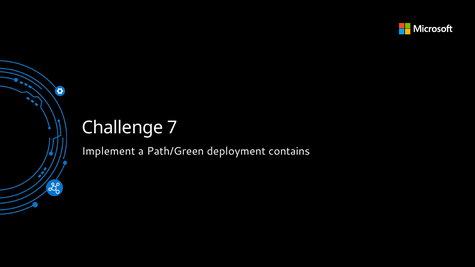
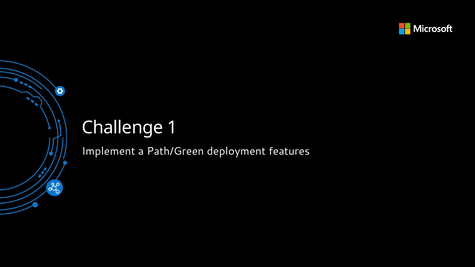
7: 7 -> 1
contains: contains -> features
